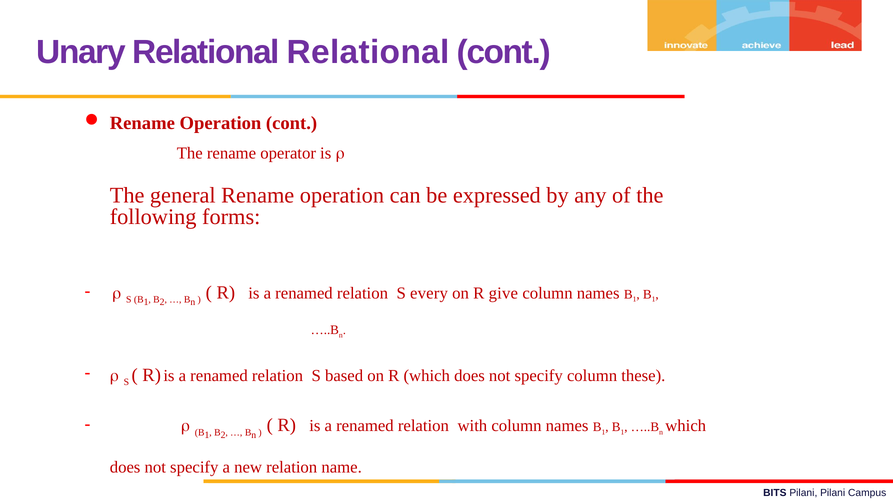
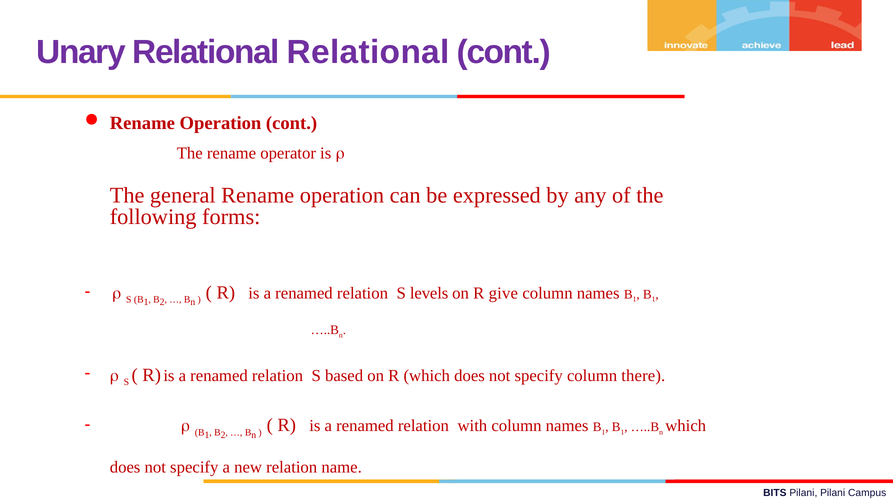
every: every -> levels
these: these -> there
